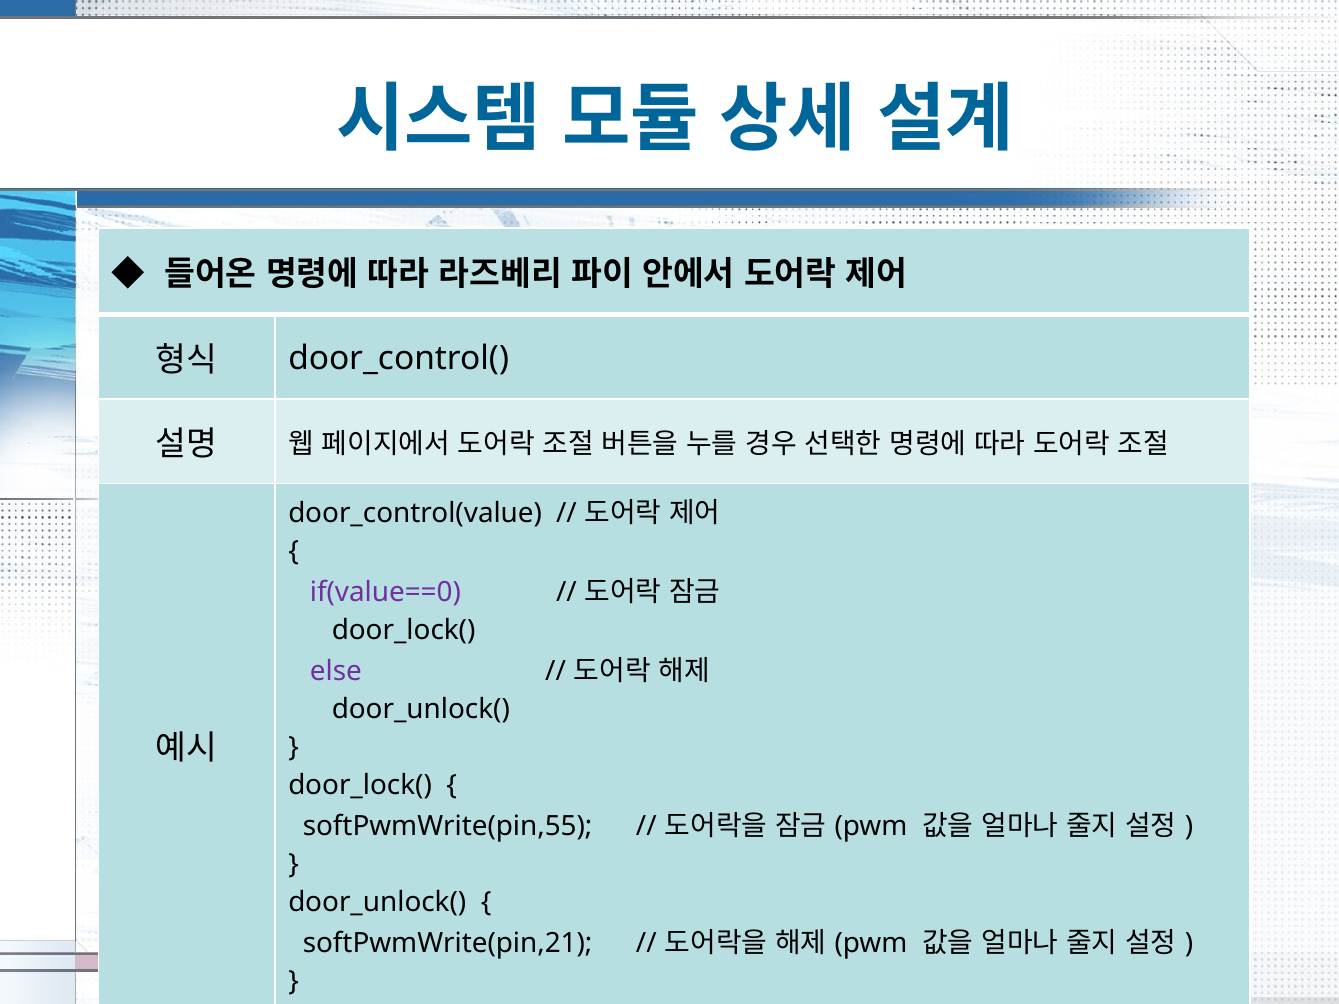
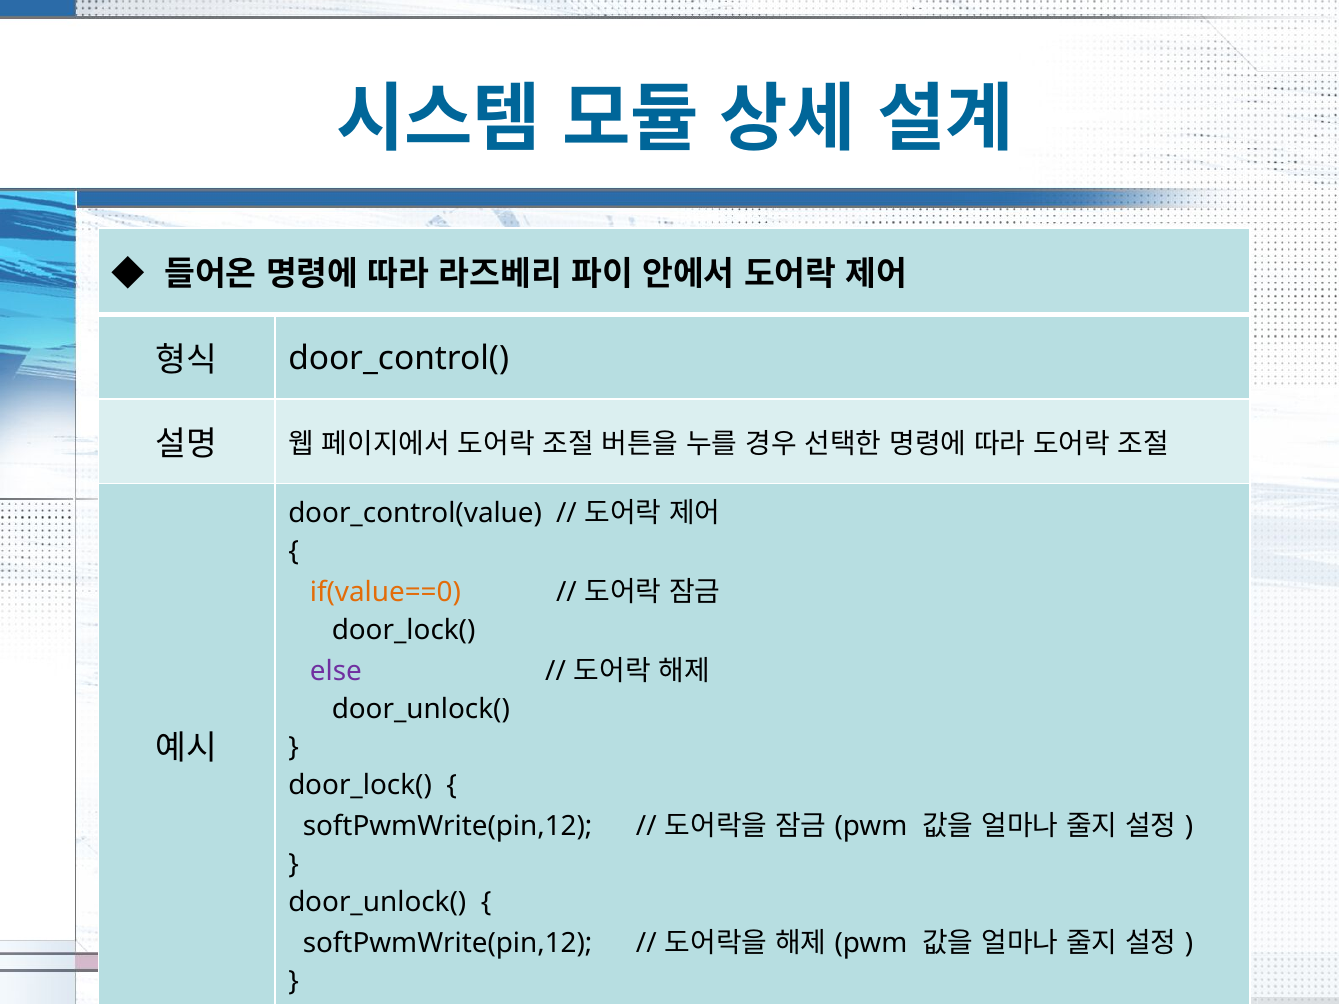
if(value==0 colour: purple -> orange
softPwmWrite(pin,55 at (448, 826): softPwmWrite(pin,55 -> softPwmWrite(pin,12
softPwmWrite(pin,21 at (448, 943): softPwmWrite(pin,21 -> softPwmWrite(pin,12
